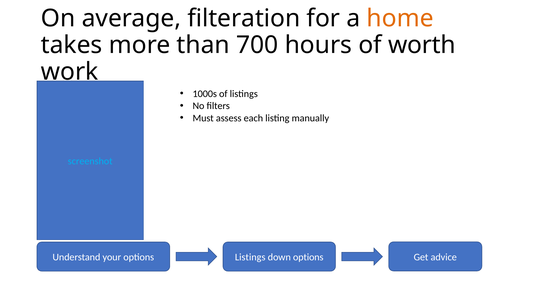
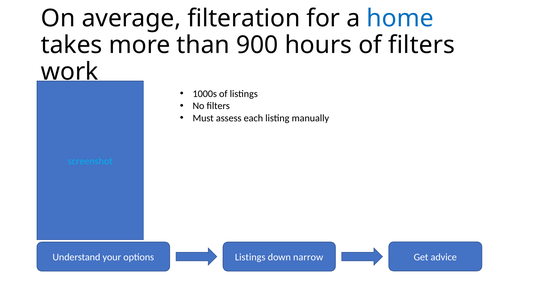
home colour: orange -> blue
700: 700 -> 900
of worth: worth -> filters
down options: options -> narrow
